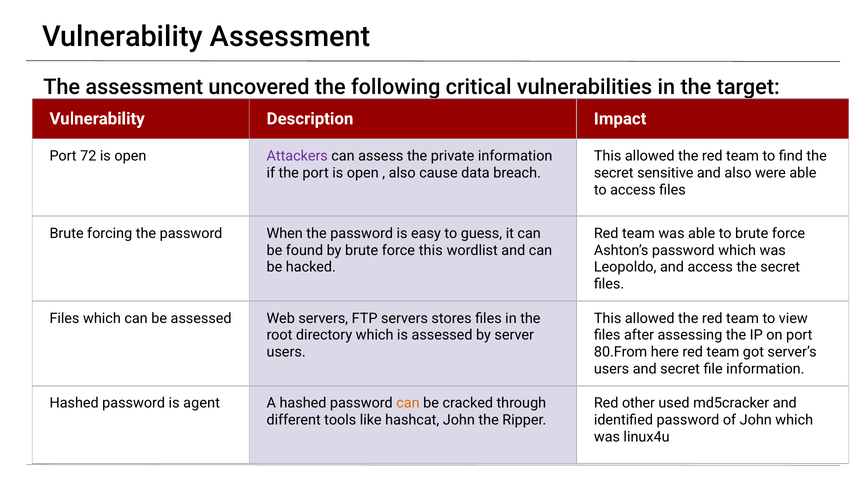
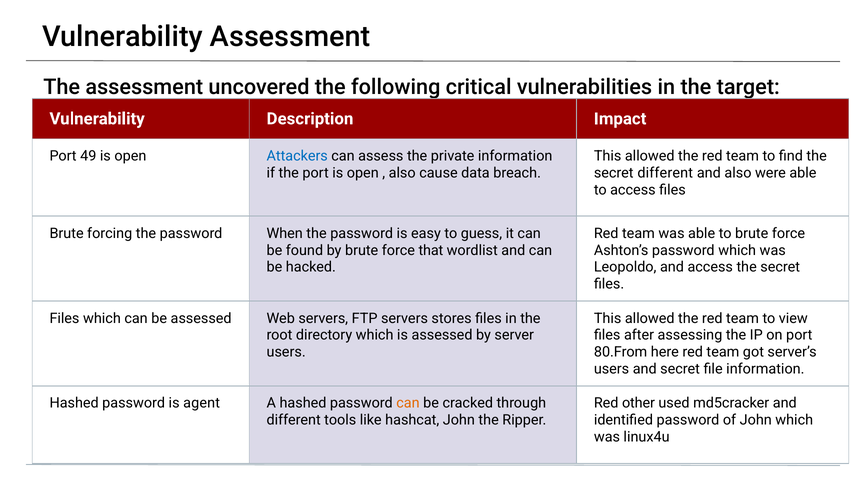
72: 72 -> 49
Attackers colour: purple -> blue
secret sensitive: sensitive -> different
force this: this -> that
